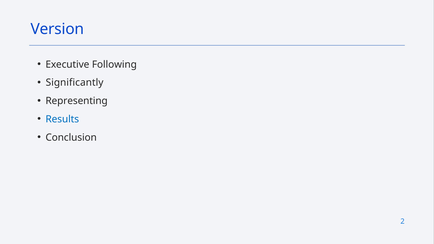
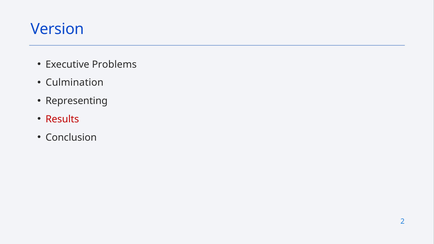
Following: Following -> Problems
Significantly: Significantly -> Culmination
Results colour: blue -> red
